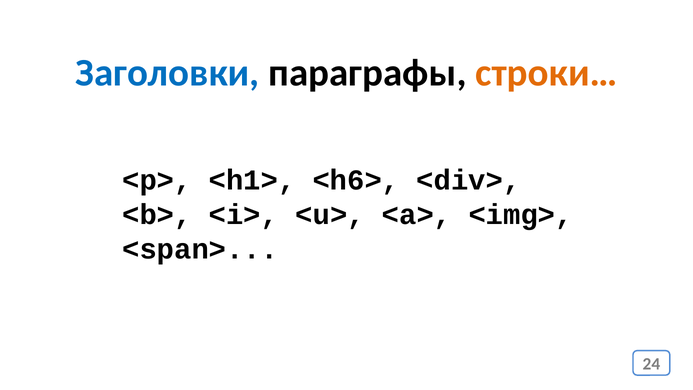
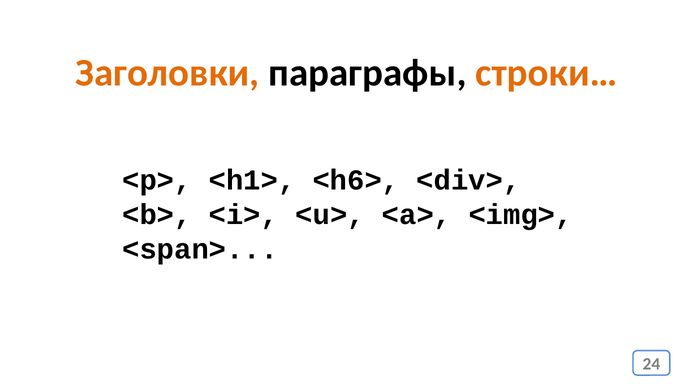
Заголовки colour: blue -> orange
